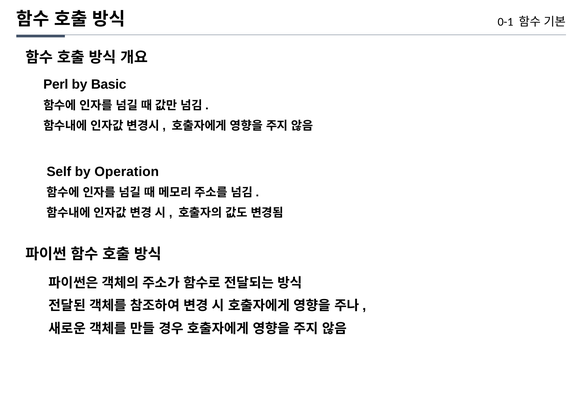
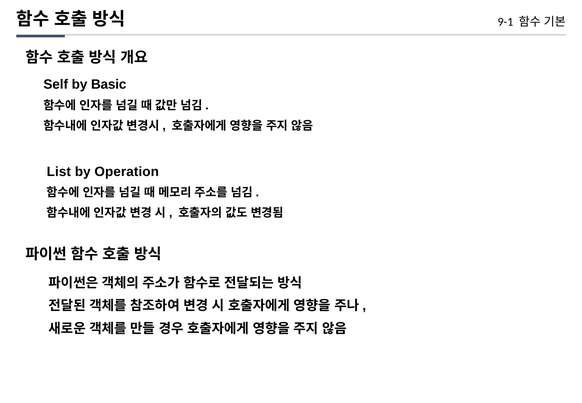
0-1: 0-1 -> 9-1
Perl: Perl -> Self
Self: Self -> List
